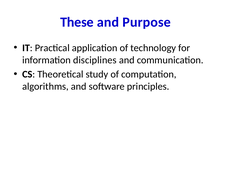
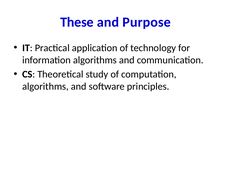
information disciplines: disciplines -> algorithms
